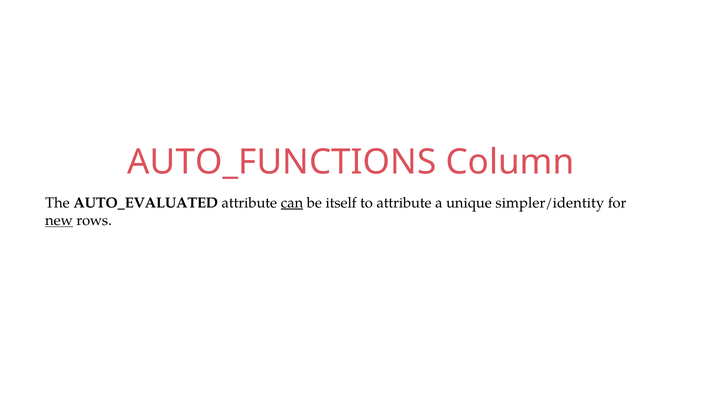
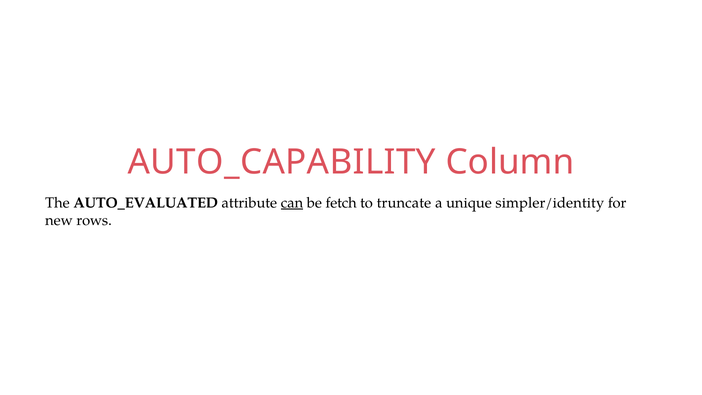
AUTO_FUNCTIONS: AUTO_FUNCTIONS -> AUTO_CAPABILITY
itself: itself -> fetch
to attribute: attribute -> truncate
new underline: present -> none
